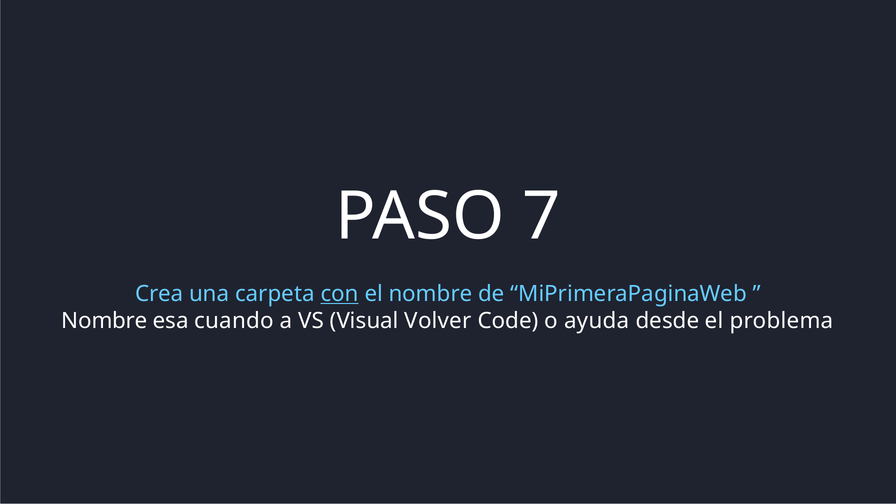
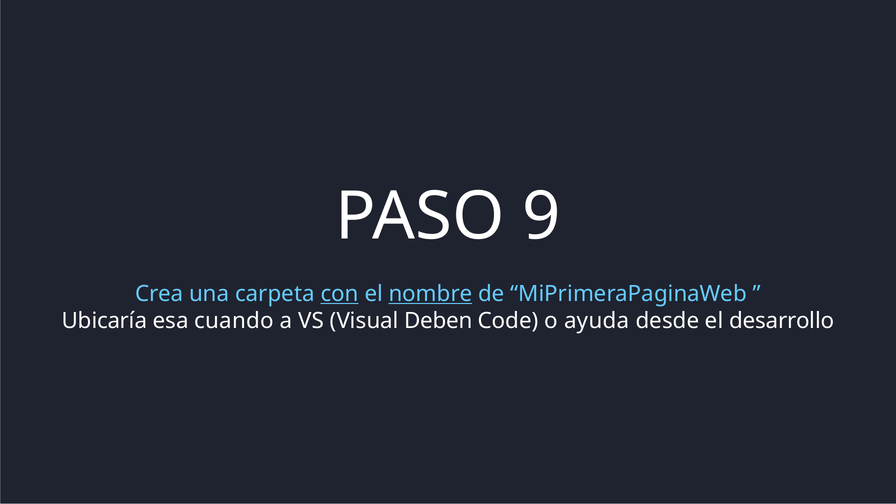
7: 7 -> 9
nombre at (431, 294) underline: none -> present
Nombre at (104, 321): Nombre -> Ubicaría
Volver: Volver -> Deben
problema: problema -> desarrollo
